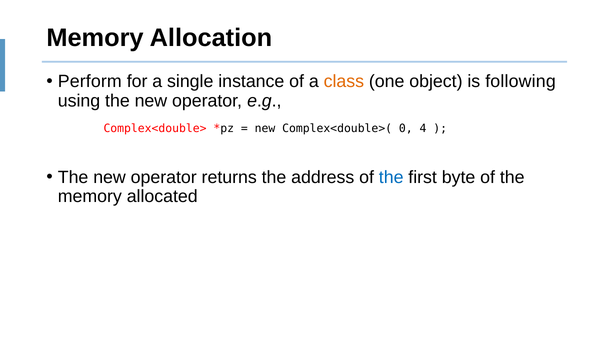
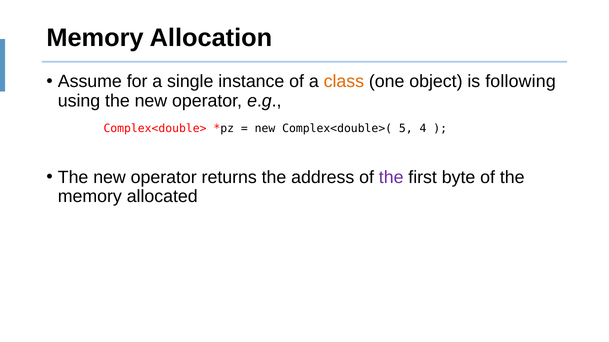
Perform: Perform -> Assume
0: 0 -> 5
the at (391, 178) colour: blue -> purple
